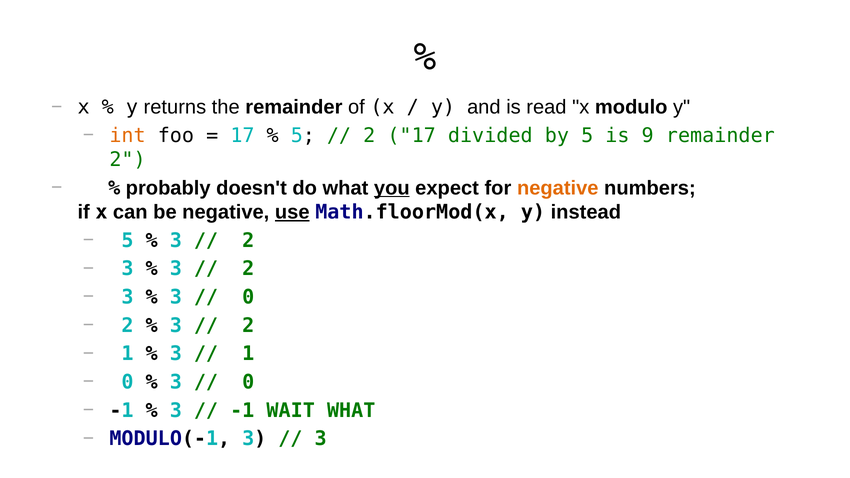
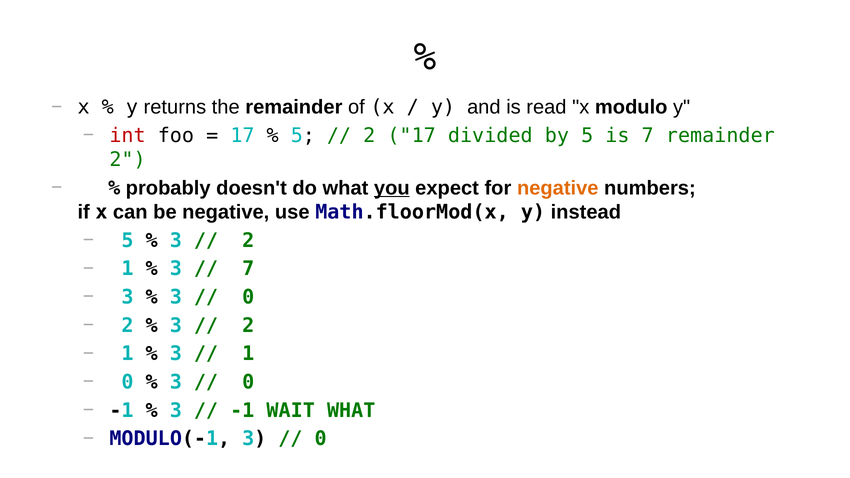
int colour: orange -> red
is 9: 9 -> 7
use underline: present -> none
3 at (128, 269): 3 -> 1
2 at (248, 269): 2 -> 7
3 at (321, 439): 3 -> 0
